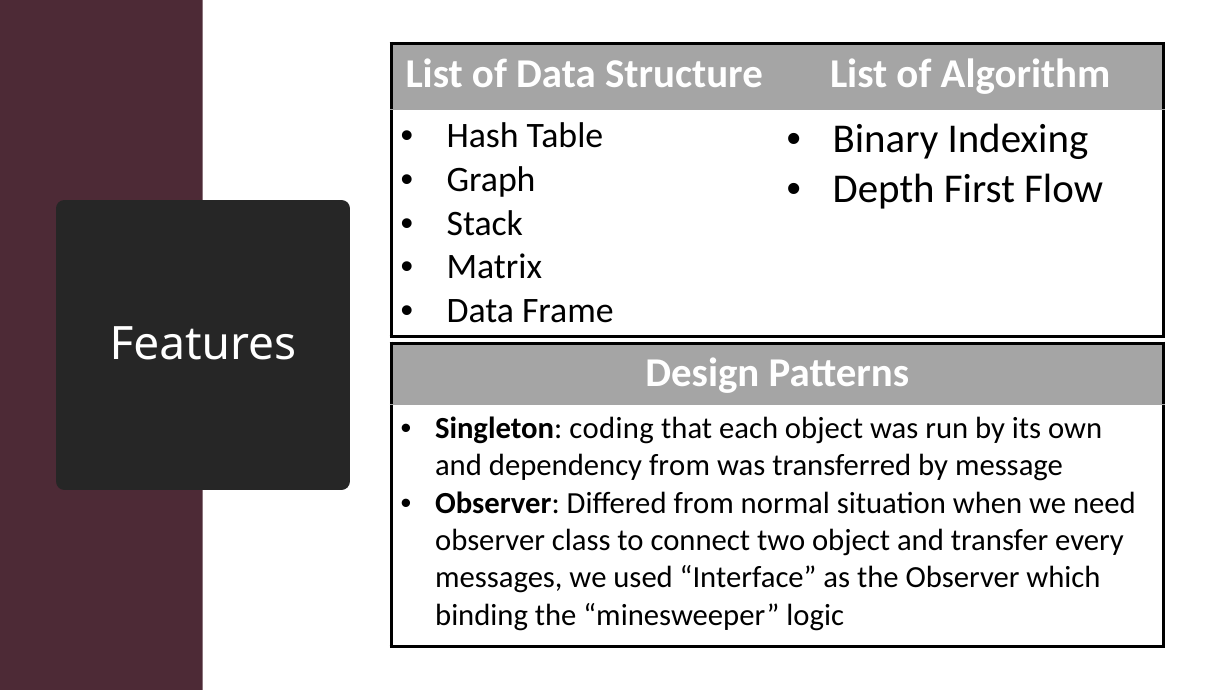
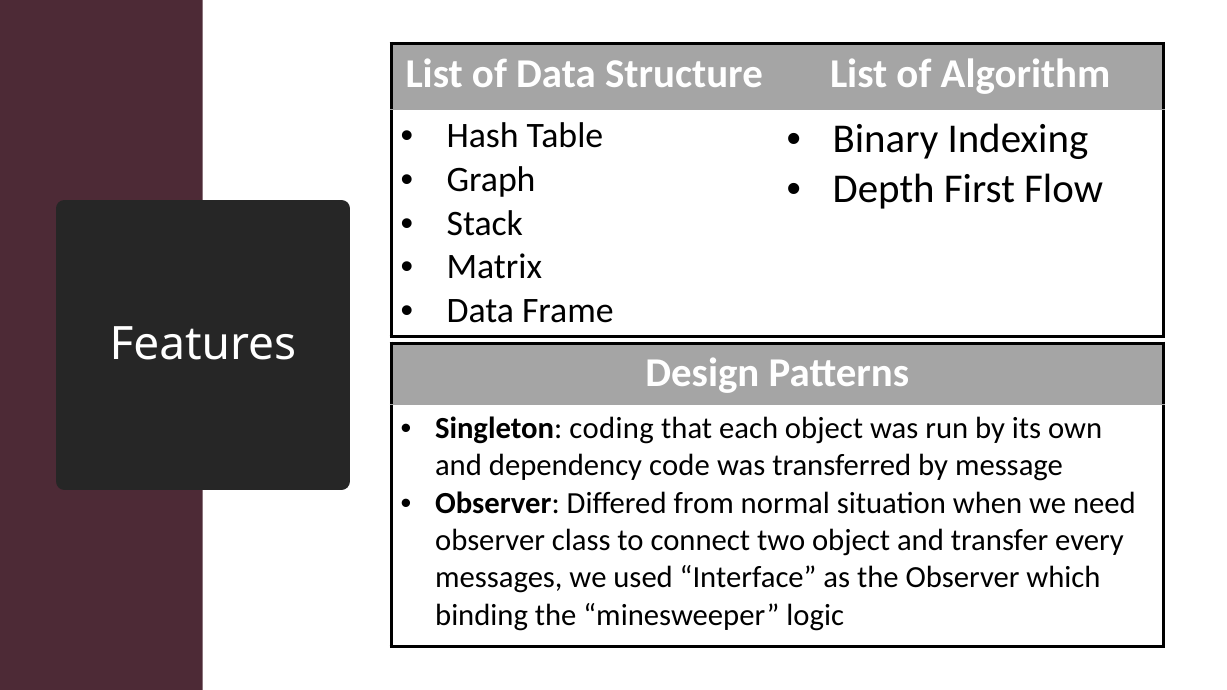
dependency from: from -> code
